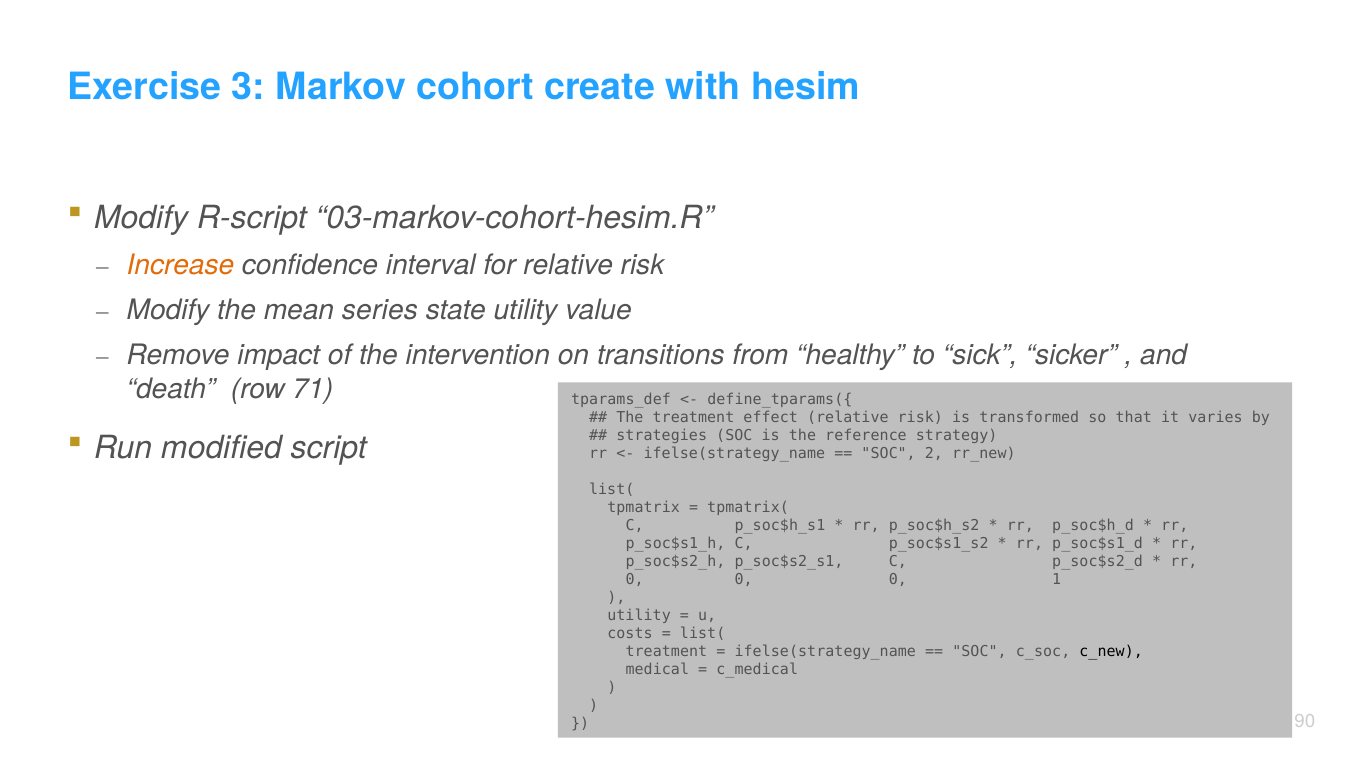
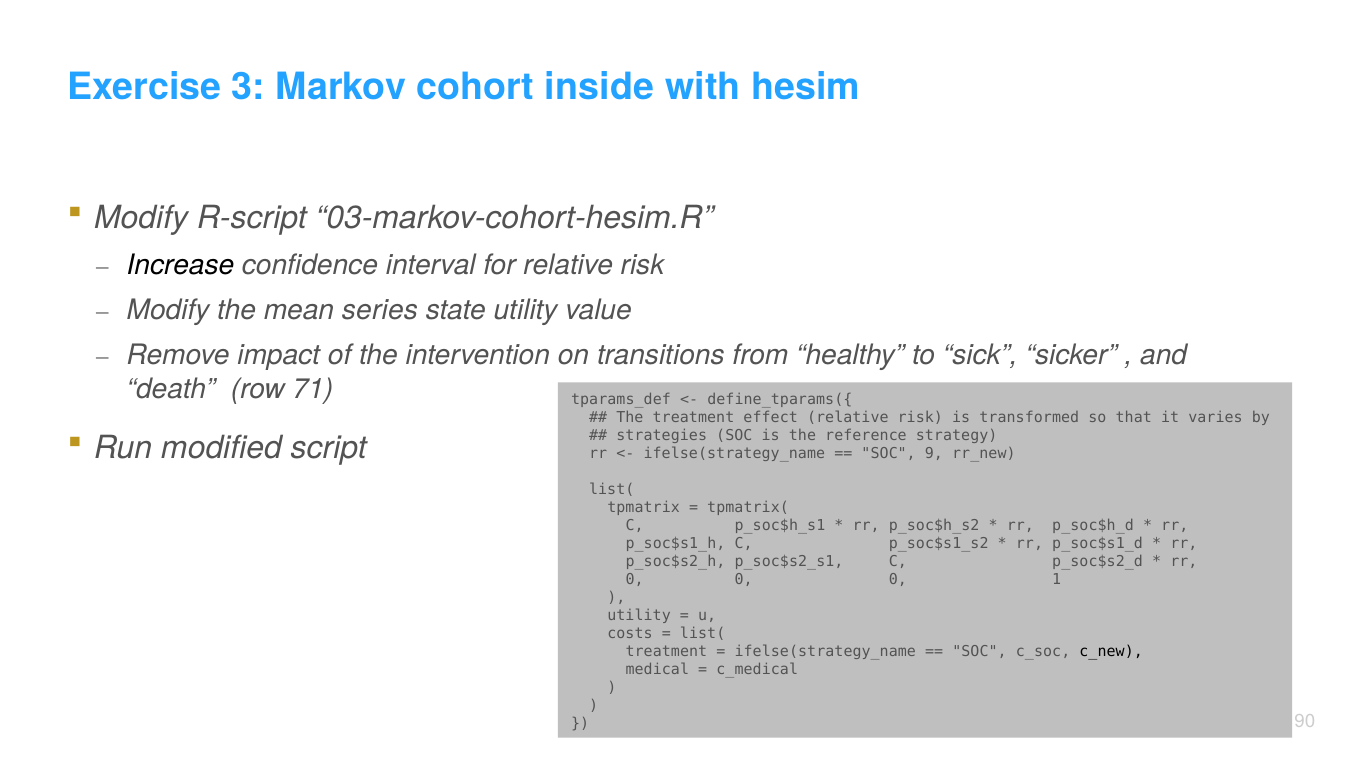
create: create -> inside
Increase colour: orange -> black
2: 2 -> 9
